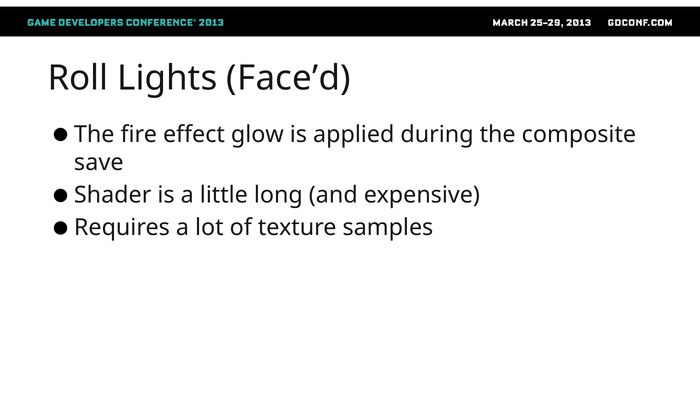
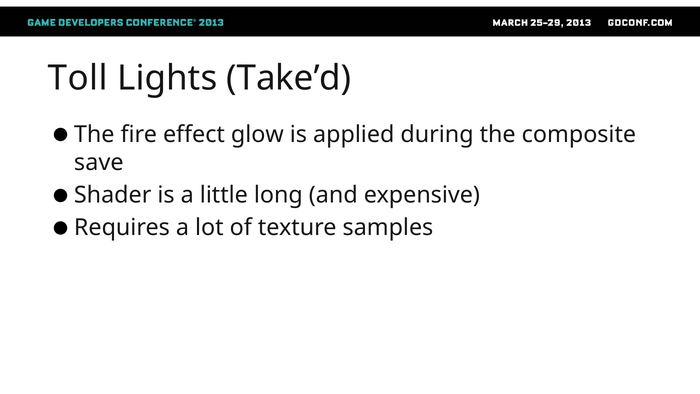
Roll: Roll -> Toll
Face’d: Face’d -> Take’d
